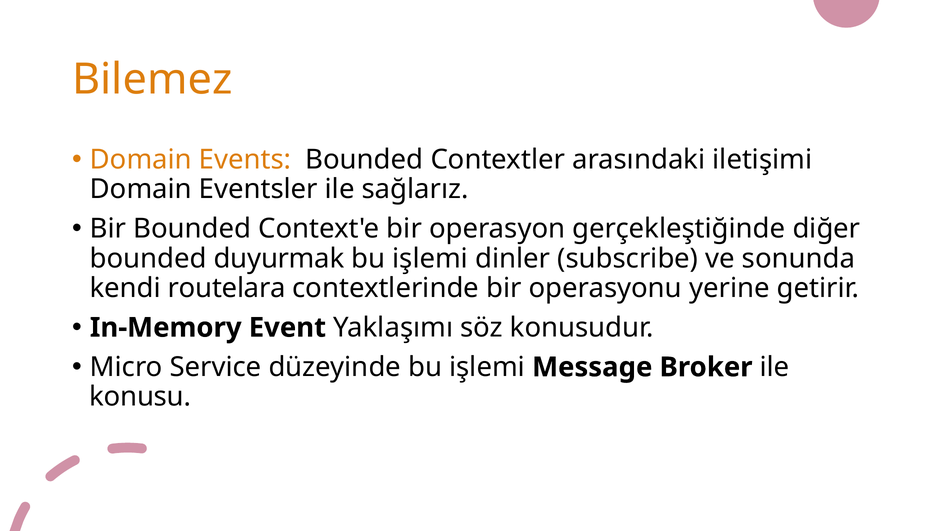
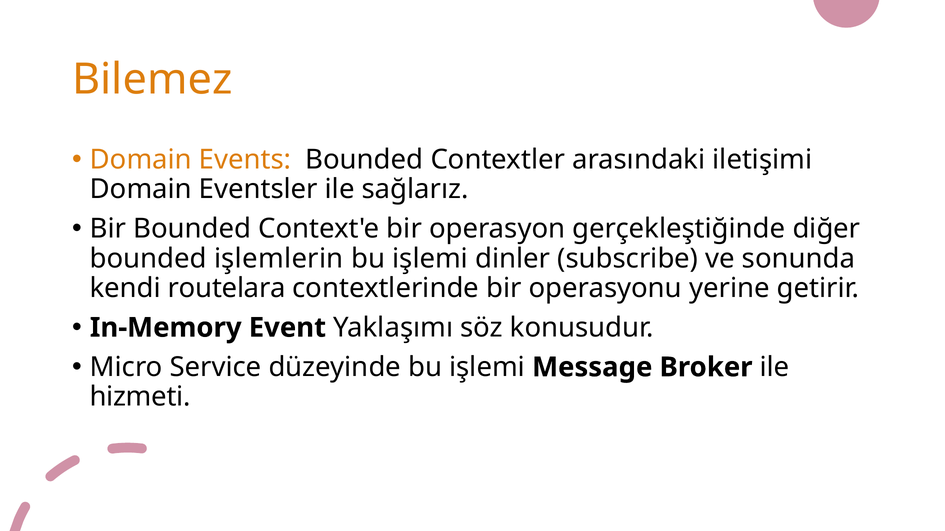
duyurmak: duyurmak -> işlemlerin
konusu: konusu -> hizmeti
